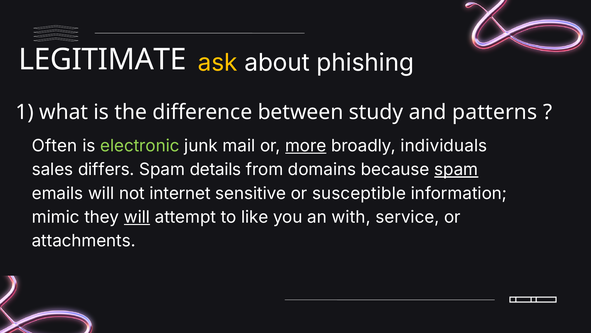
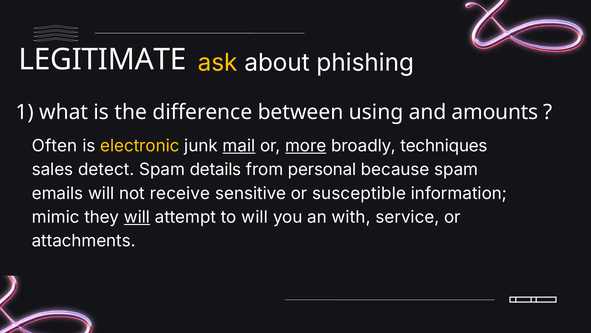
study: study -> using
patterns: patterns -> amounts
electronic colour: light green -> yellow
mail underline: none -> present
individuals: individuals -> techniques
differs: differs -> detect
domains: domains -> personal
spam at (456, 169) underline: present -> none
internet: internet -> receive
to like: like -> will
